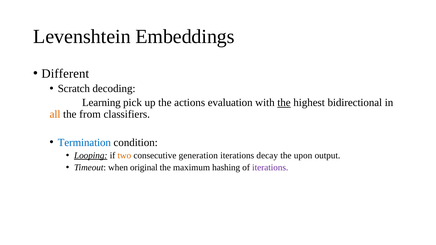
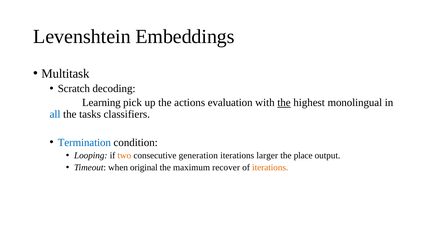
Different: Different -> Multitask
bidirectional: bidirectional -> monolingual
all colour: orange -> blue
from: from -> tasks
Looping underline: present -> none
decay: decay -> larger
upon: upon -> place
hashing: hashing -> recover
iterations at (270, 168) colour: purple -> orange
